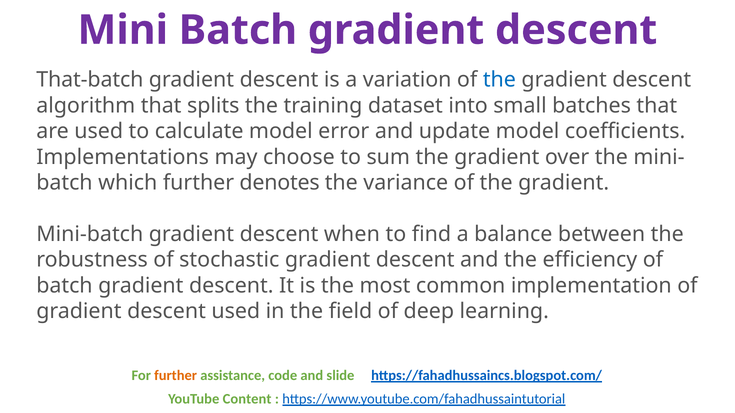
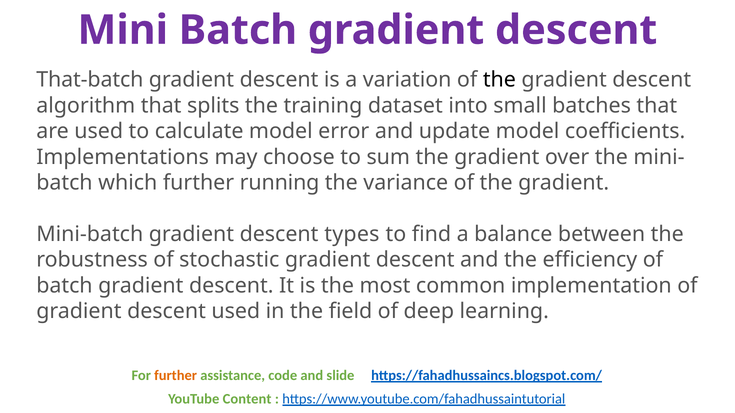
the at (499, 80) colour: blue -> black
denotes: denotes -> running
when: when -> types
